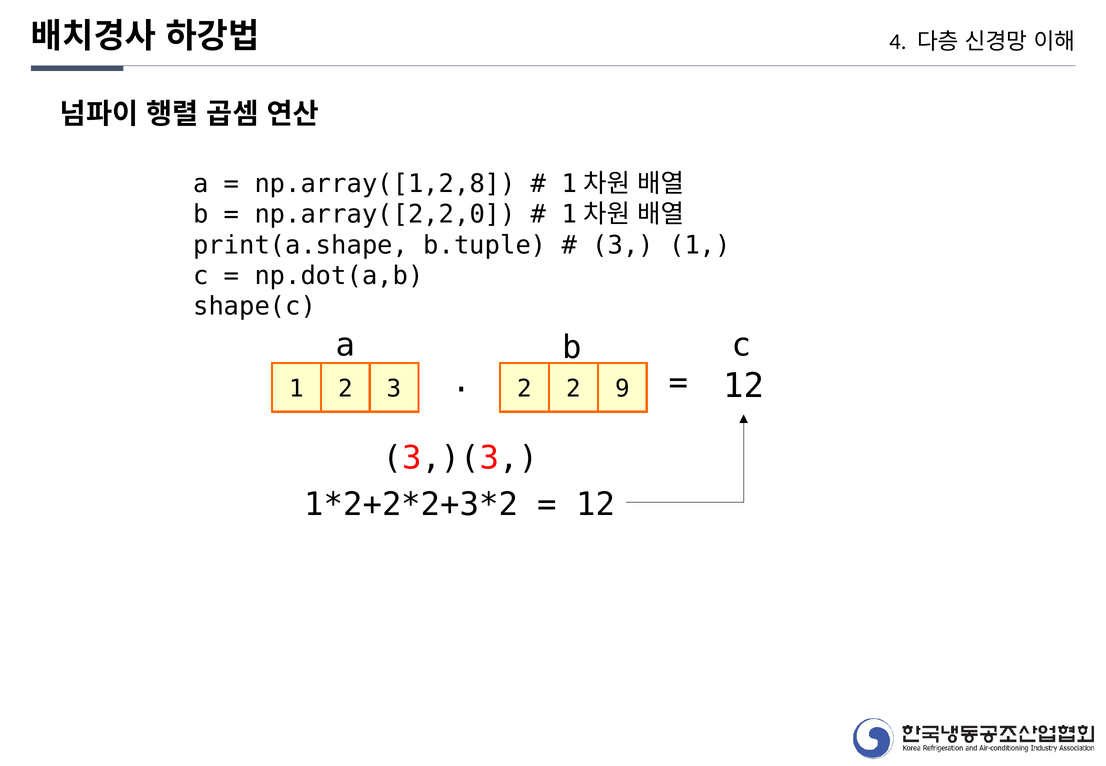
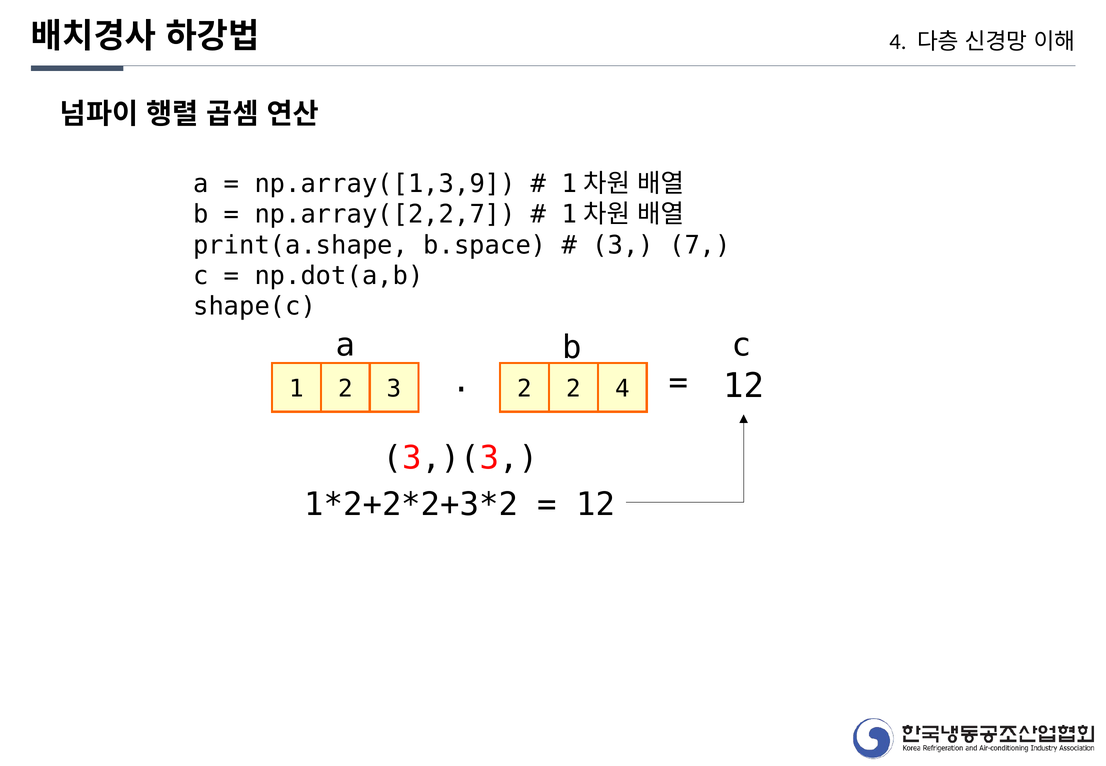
np.array([1,2,8: np.array([1,2,8 -> np.array([1,3,9
np.array([2,2,0: np.array([2,2,0 -> np.array([2,2,7
b.tuple: b.tuple -> b.space
3 1: 1 -> 7
2 9: 9 -> 4
